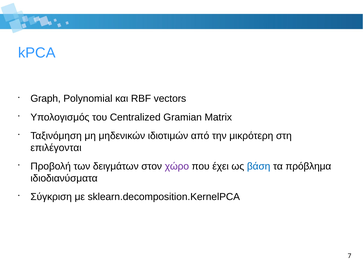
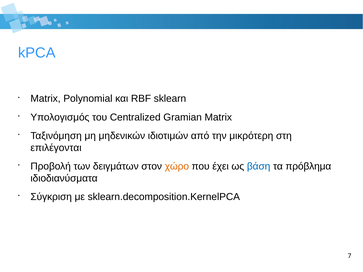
Graph at (46, 99): Graph -> Matrix
vectors: vectors -> sklearn
χώρο colour: purple -> orange
